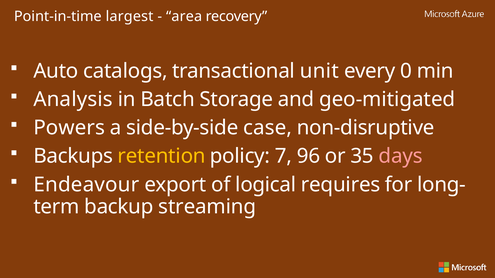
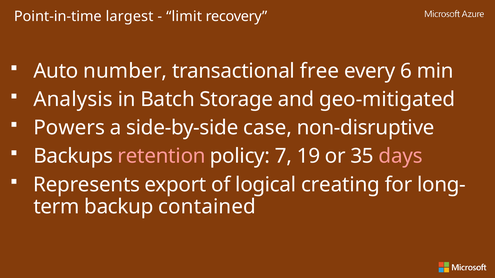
area: area -> limit
catalogs: catalogs -> number
unit: unit -> free
0: 0 -> 6
retention colour: yellow -> pink
96: 96 -> 19
Endeavour: Endeavour -> Represents
requires: requires -> creating
streaming: streaming -> contained
